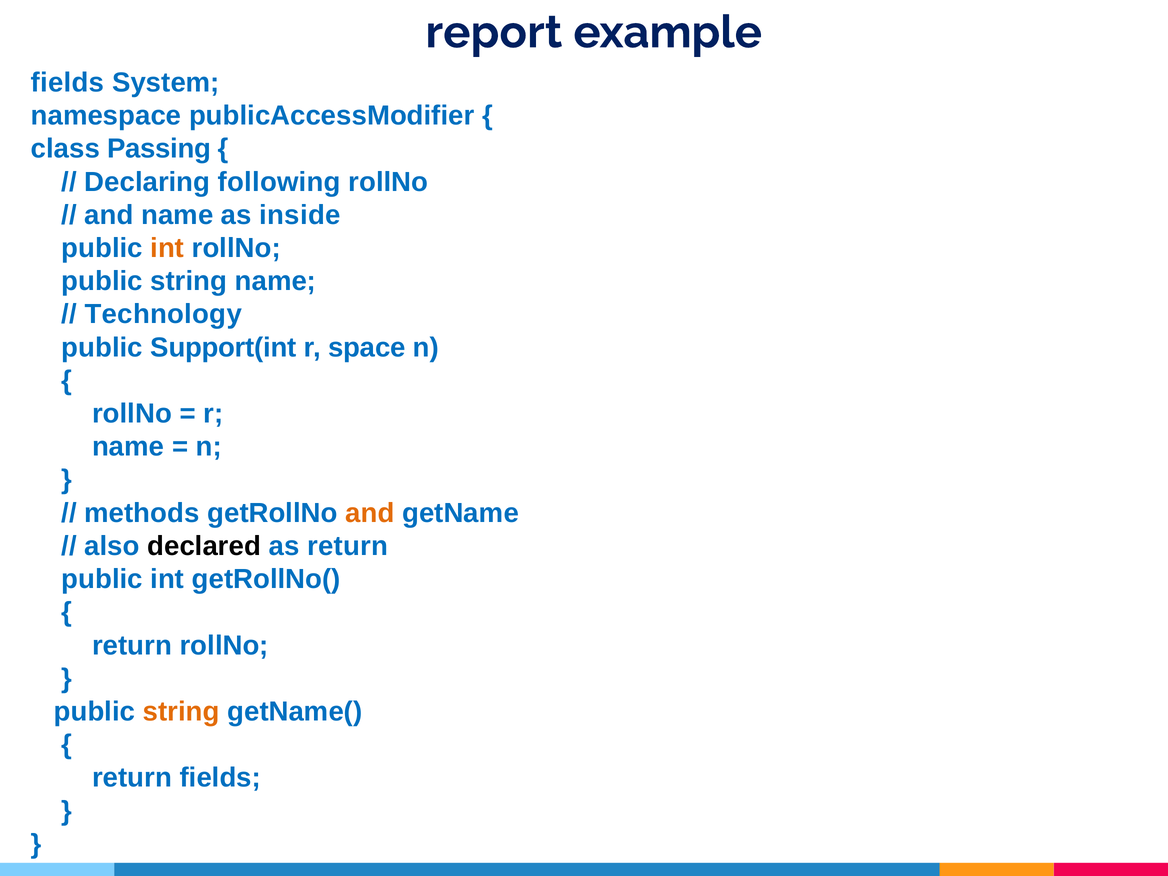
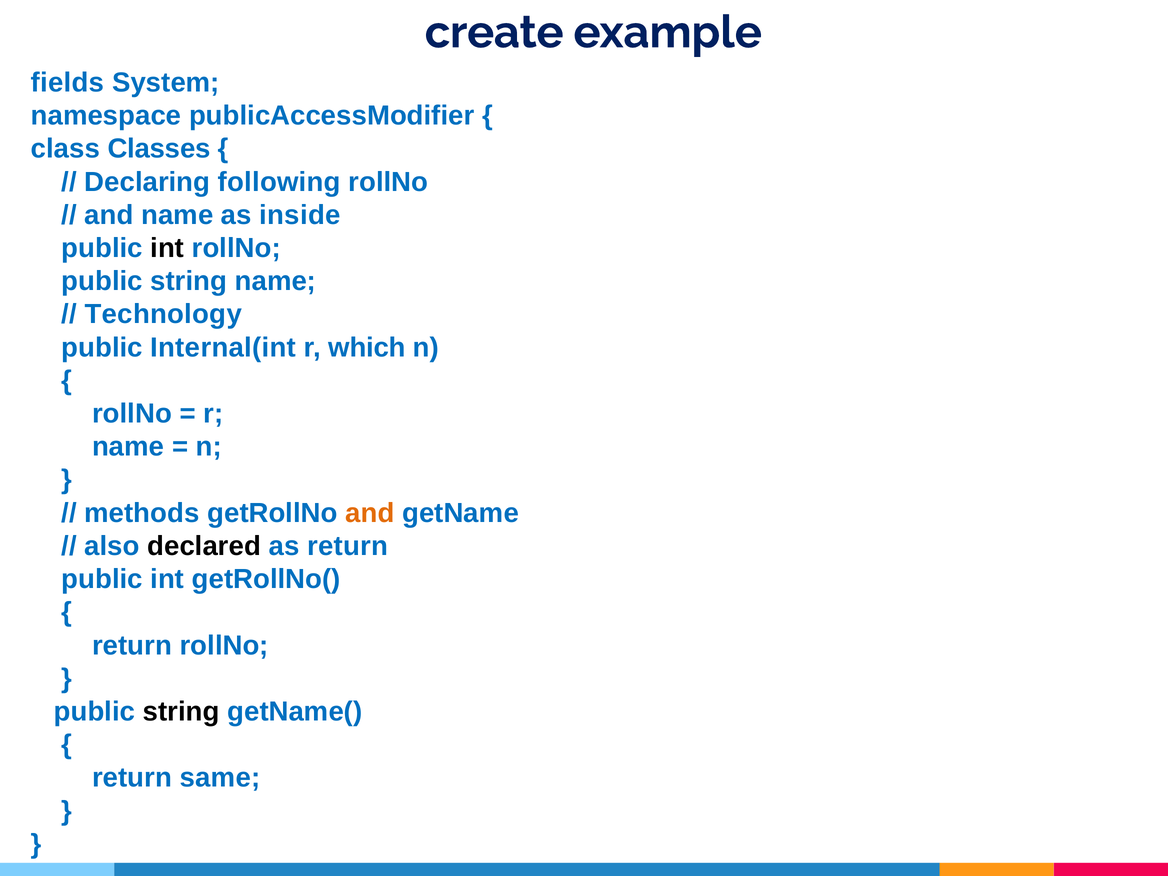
report: report -> create
Passing: Passing -> Classes
int at (167, 248) colour: orange -> black
Support(int: Support(int -> Internal(int
space: space -> which
string at (181, 712) colour: orange -> black
return fields: fields -> same
